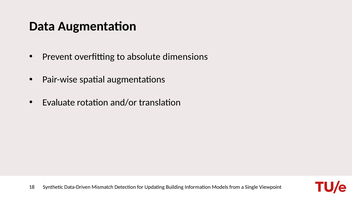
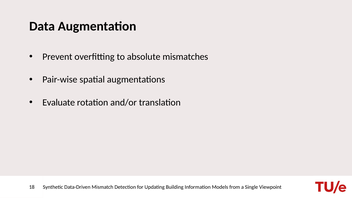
dimensions: dimensions -> mismatches
